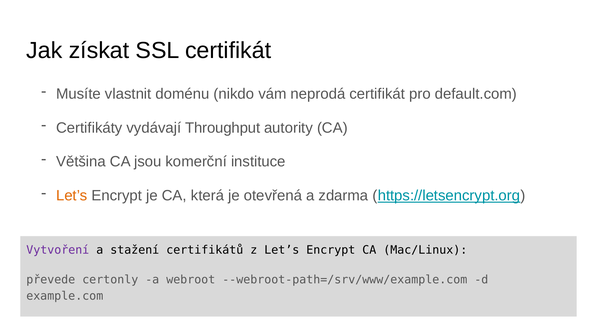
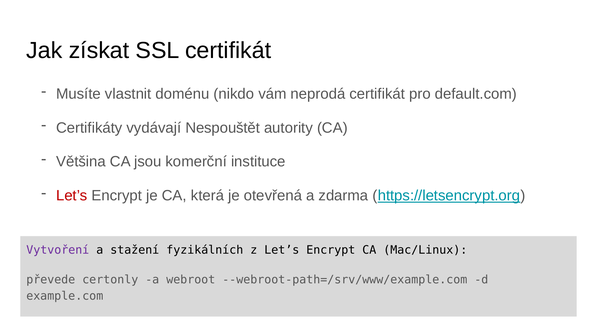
Throughput: Throughput -> Nespouštět
Let’s at (72, 195) colour: orange -> red
certifikátů: certifikátů -> fyzikálních
